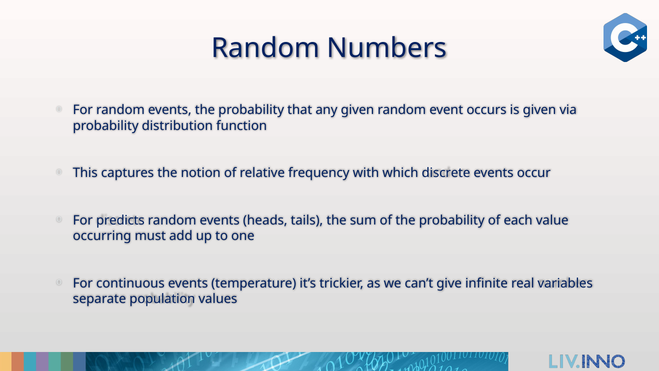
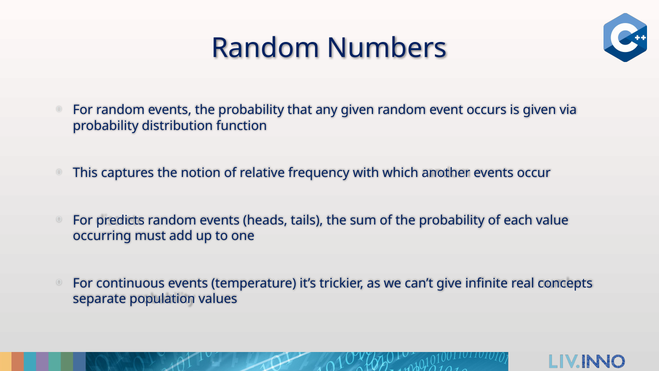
discrete: discrete -> another
variables: variables -> concepts
